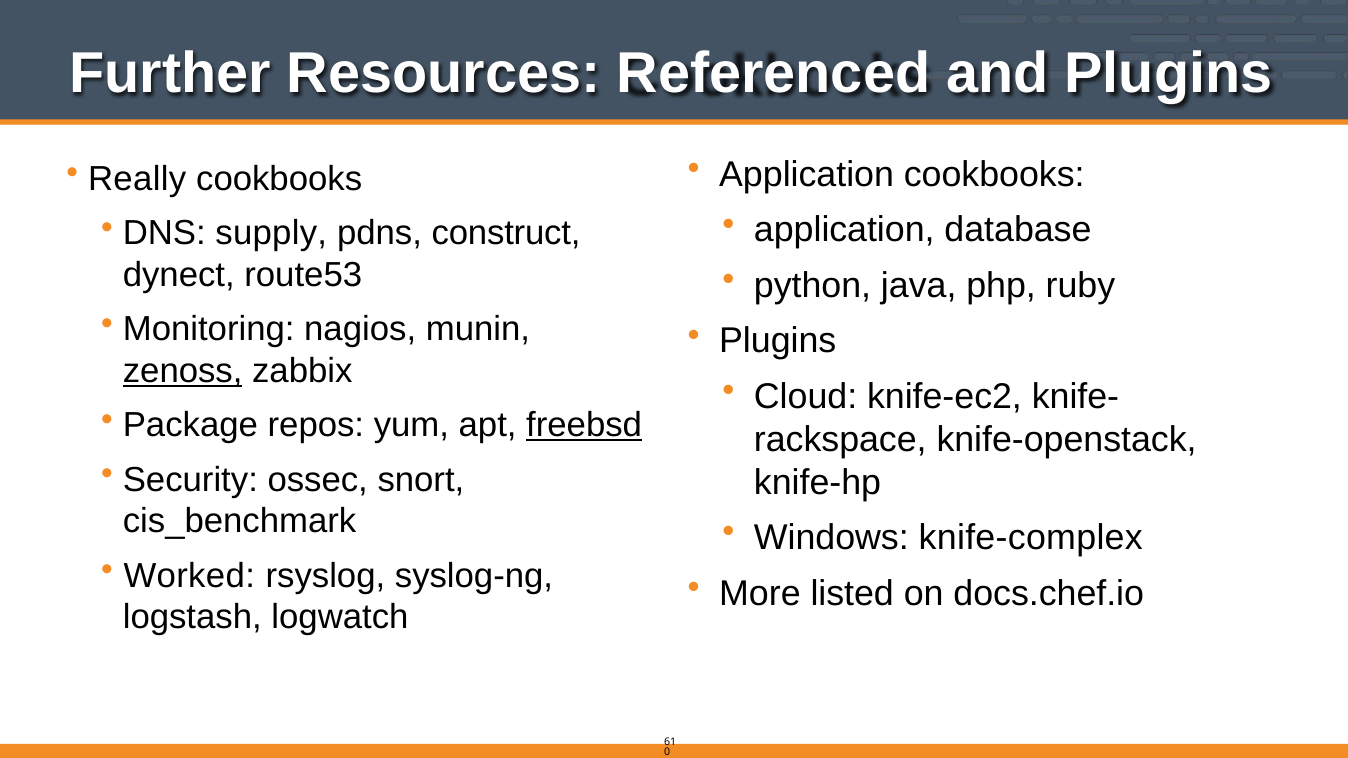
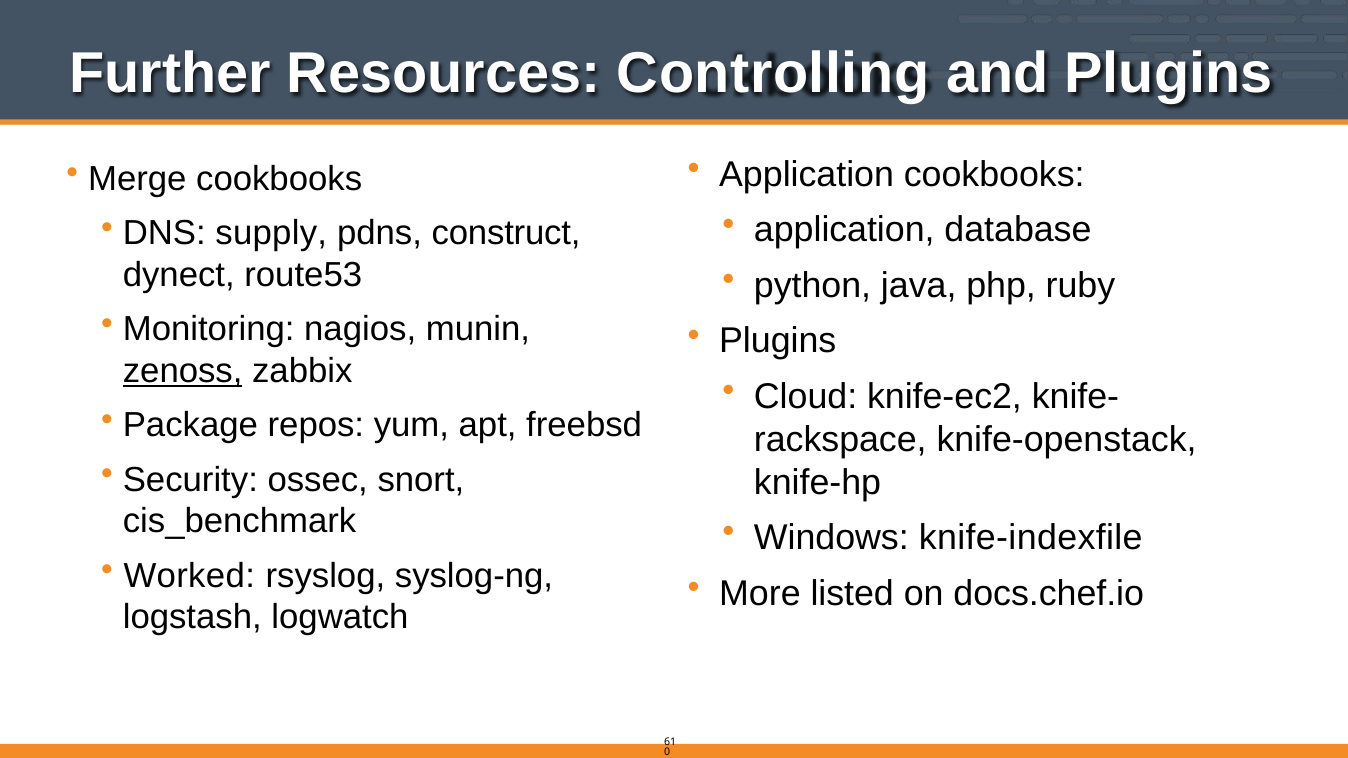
Referenced: Referenced -> Controlling
Really: Really -> Merge
freebsd underline: present -> none
knife-complex: knife-complex -> knife-indexfile
